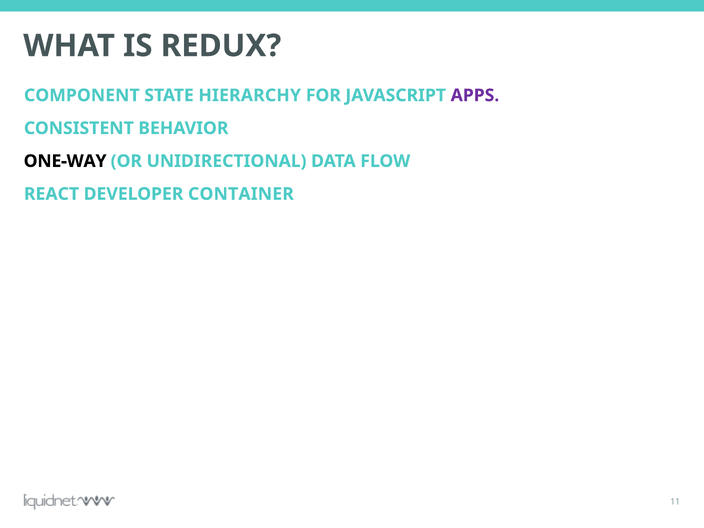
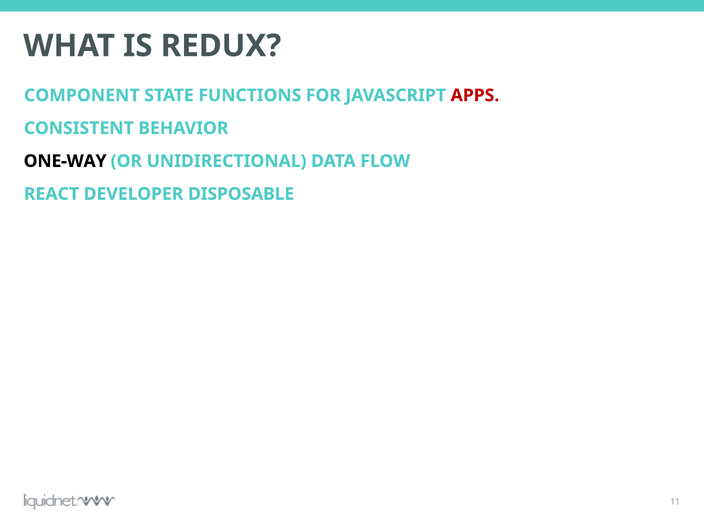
HIERARCHY: HIERARCHY -> FUNCTIONS
APPS colour: purple -> red
CONTAINER: CONTAINER -> DISPOSABLE
